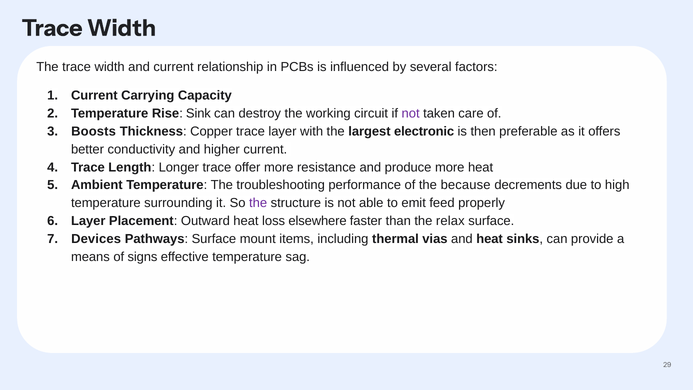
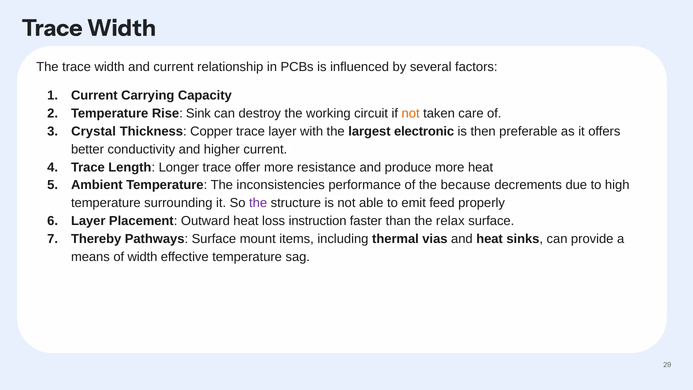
not at (411, 114) colour: purple -> orange
Boosts: Boosts -> Crystal
troubleshooting: troubleshooting -> inconsistencies
elsewhere: elsewhere -> instruction
Devices: Devices -> Thereby
of signs: signs -> width
